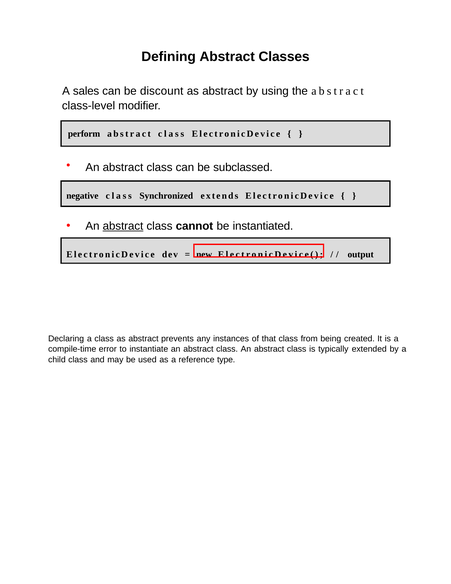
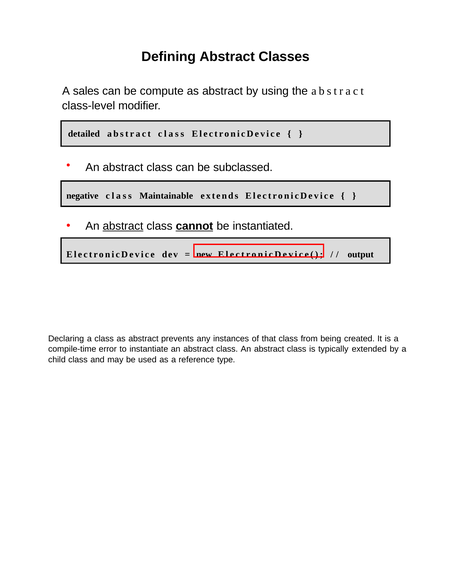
discount: discount -> compute
perform: perform -> detailed
Synchronized: Synchronized -> Maintainable
cannot underline: none -> present
